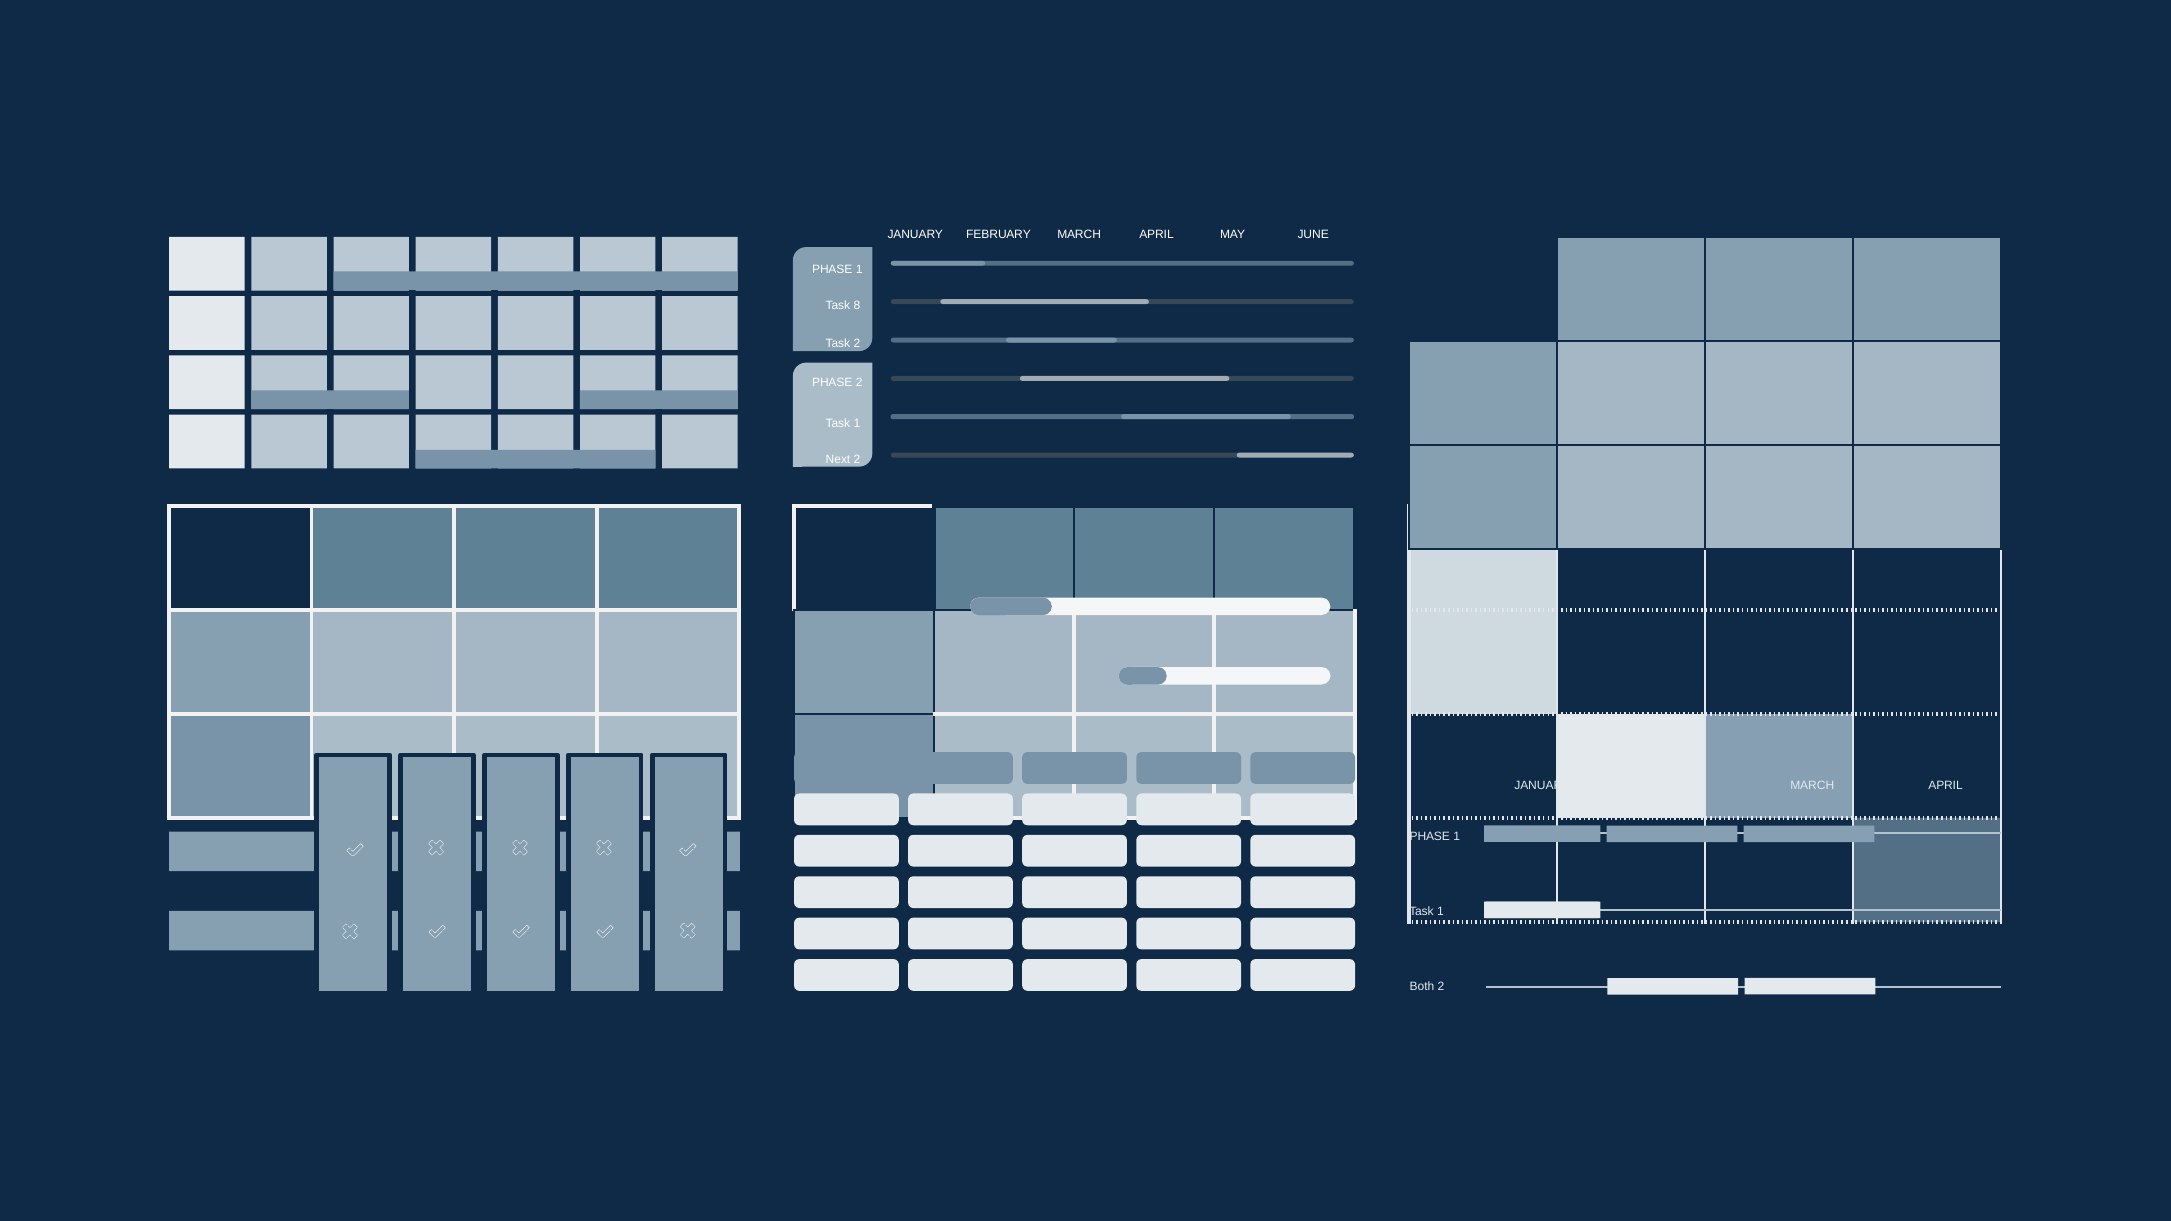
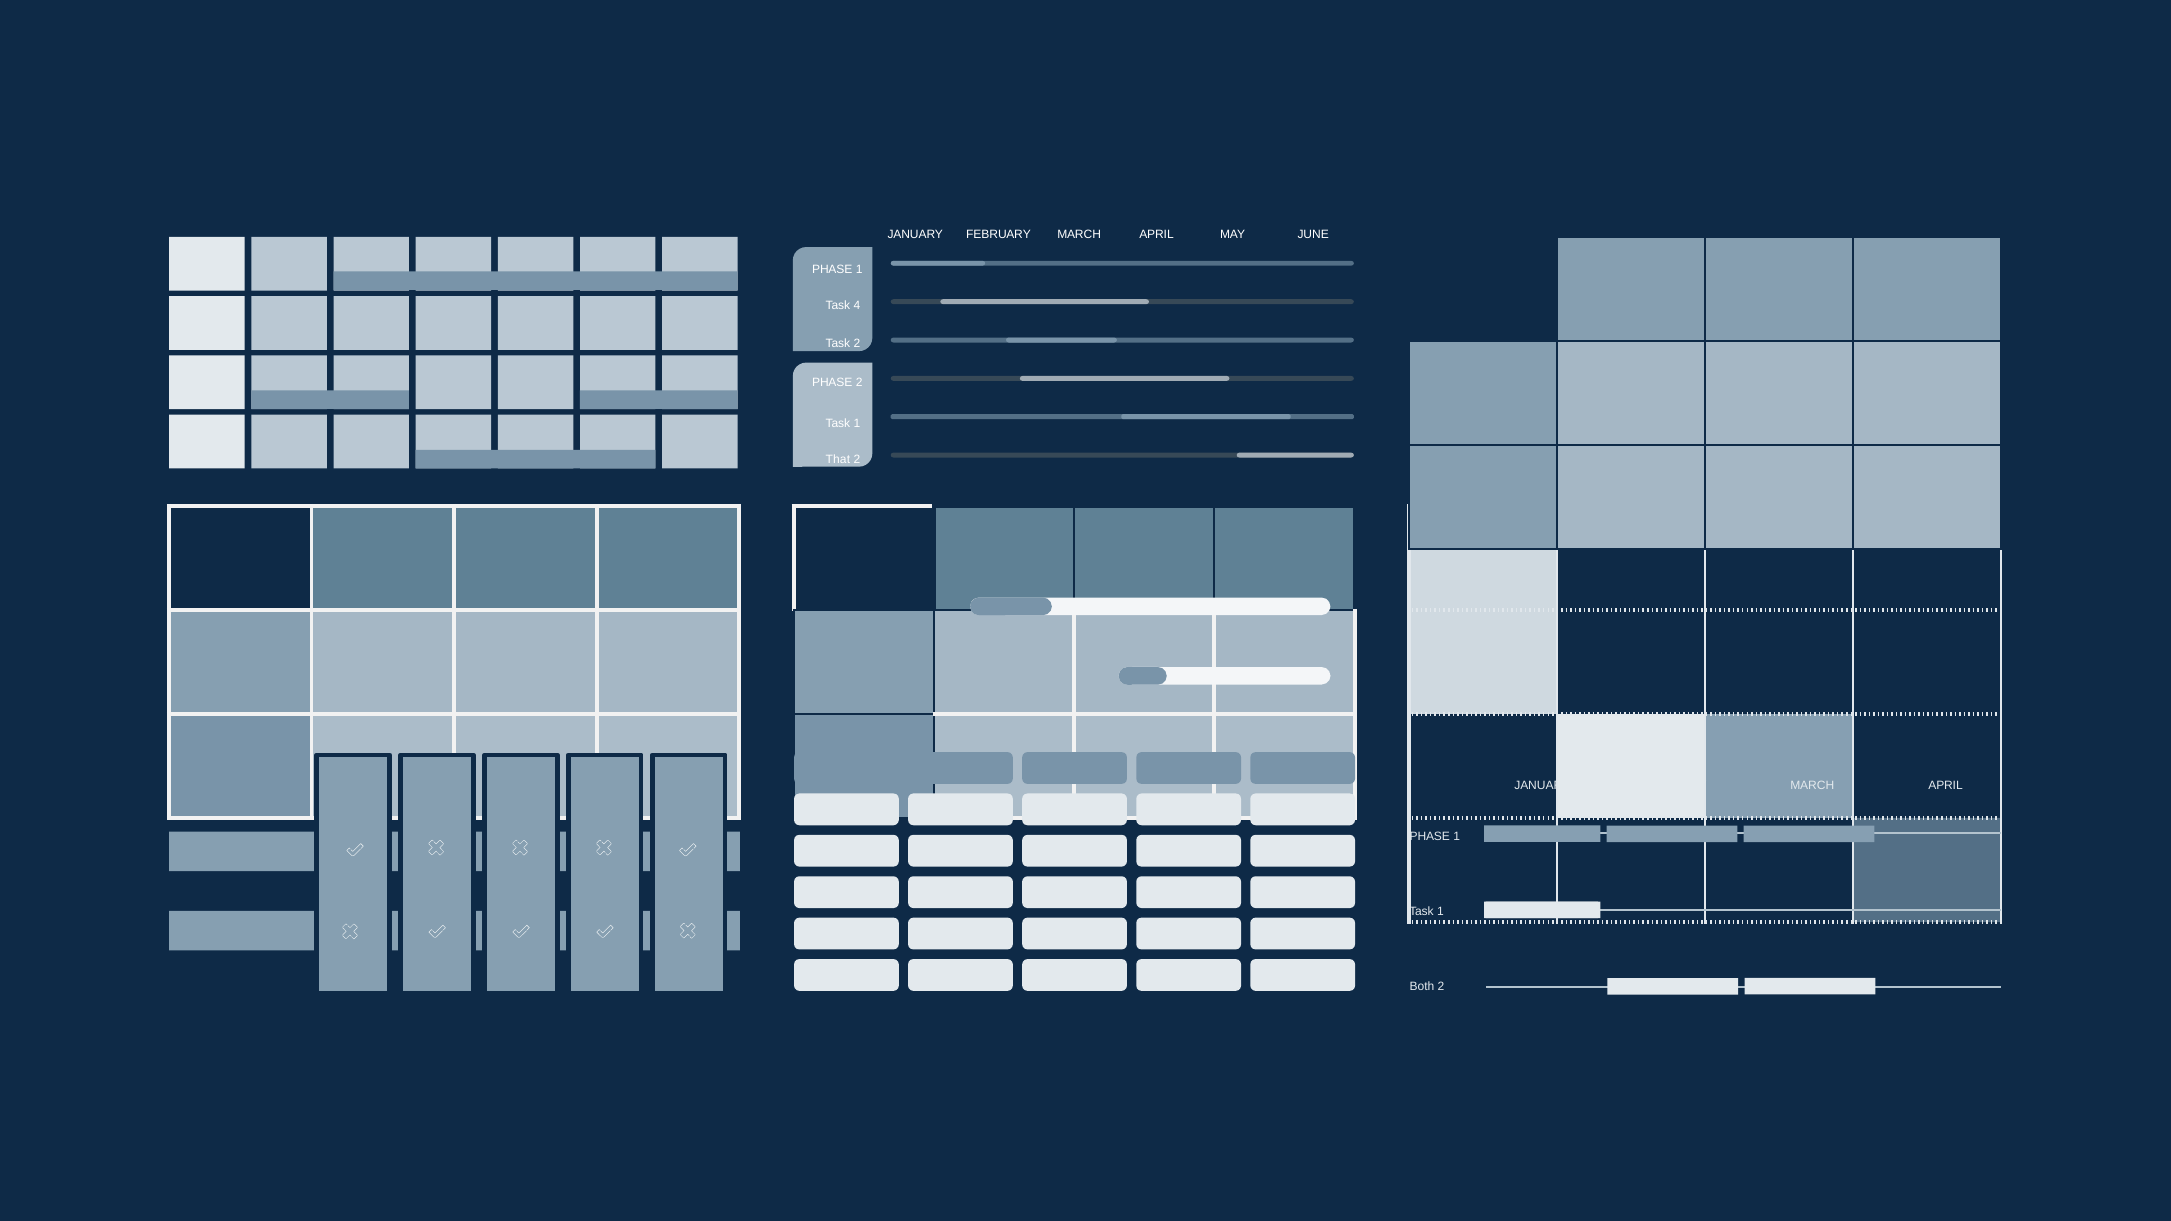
8: 8 -> 4
Next: Next -> That
